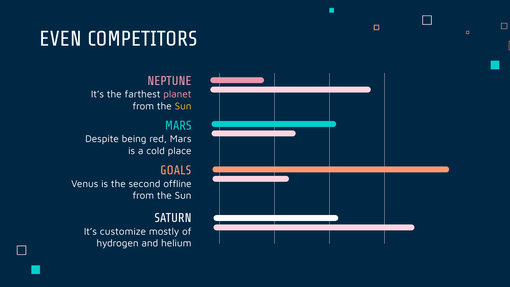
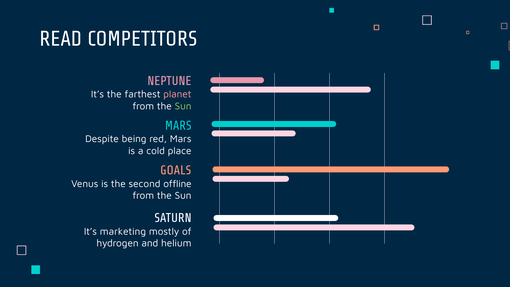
EVEN: EVEN -> READ
Sun at (183, 106) colour: yellow -> light green
customize: customize -> marketing
